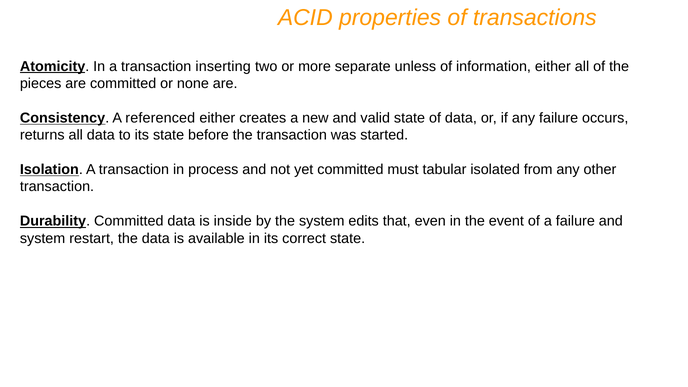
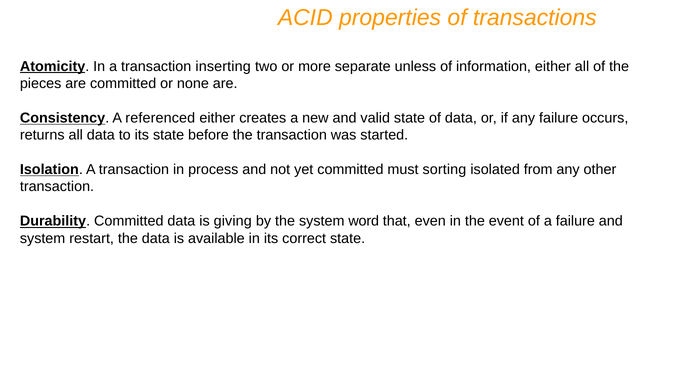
tabular: tabular -> sorting
inside: inside -> giving
edits: edits -> word
